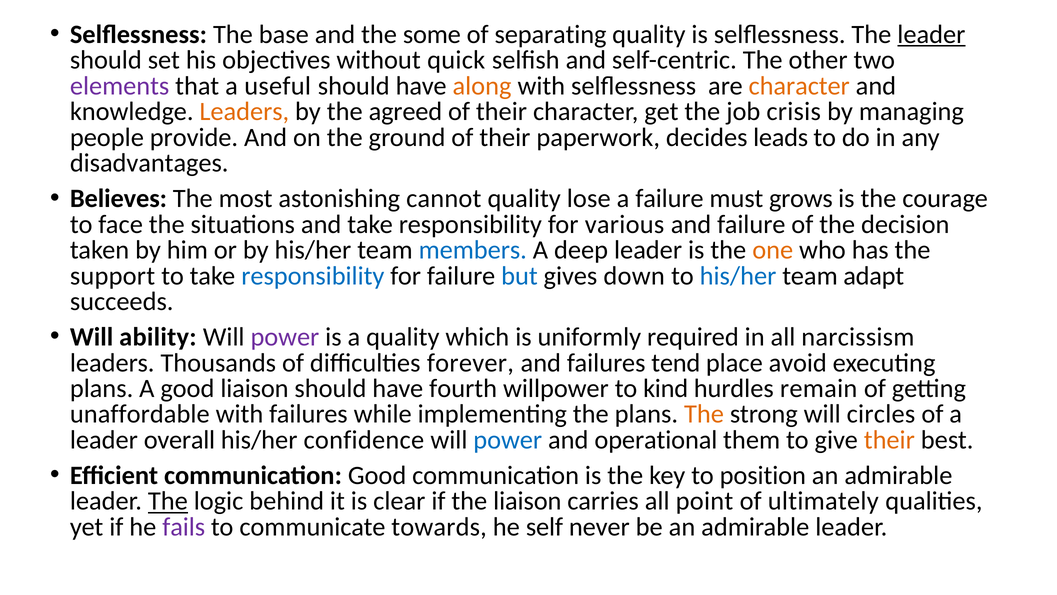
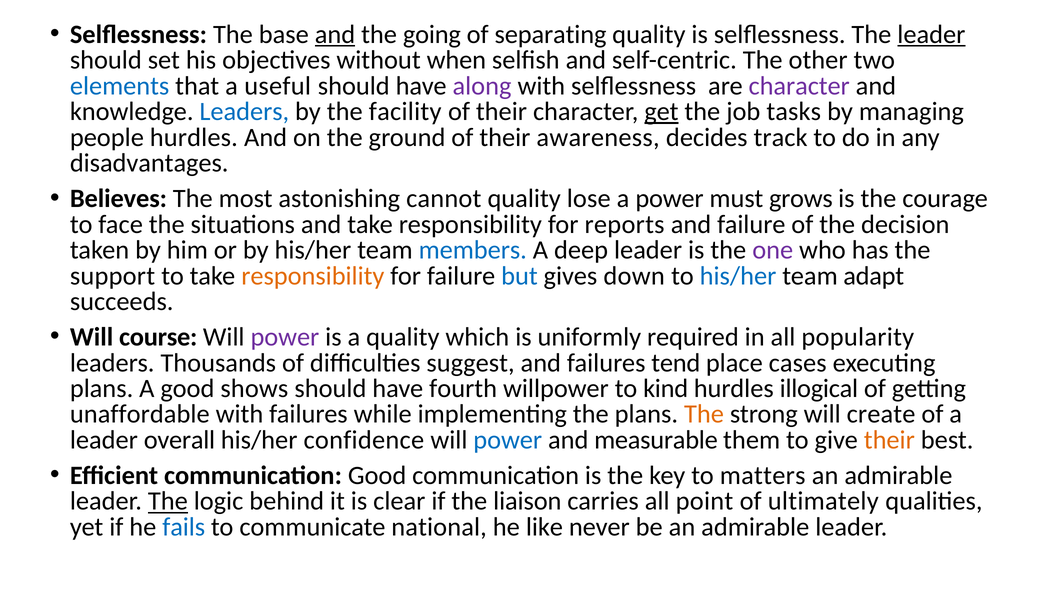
and at (335, 35) underline: none -> present
some: some -> going
quick: quick -> when
elements colour: purple -> blue
along colour: orange -> purple
character at (799, 86) colour: orange -> purple
Leaders at (244, 112) colour: orange -> blue
agreed: agreed -> facility
get underline: none -> present
crisis: crisis -> tasks
people provide: provide -> hurdles
paperwork: paperwork -> awareness
leads: leads -> track
a failure: failure -> power
various: various -> reports
one colour: orange -> purple
responsibility at (313, 276) colour: blue -> orange
ability: ability -> course
narcissism: narcissism -> popularity
forever: forever -> suggest
avoid: avoid -> cases
good liaison: liaison -> shows
remain: remain -> illogical
circles: circles -> create
operational: operational -> measurable
position: position -> matters
fails colour: purple -> blue
towards: towards -> national
self: self -> like
